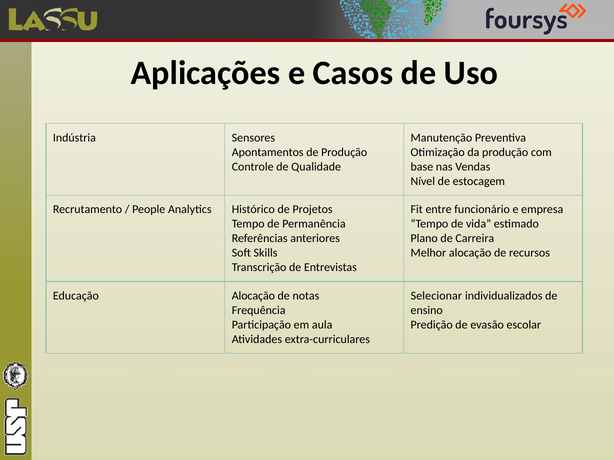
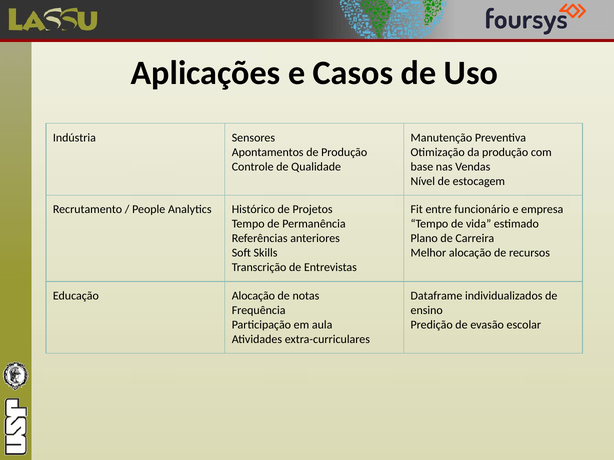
Selecionar: Selecionar -> Dataframe
